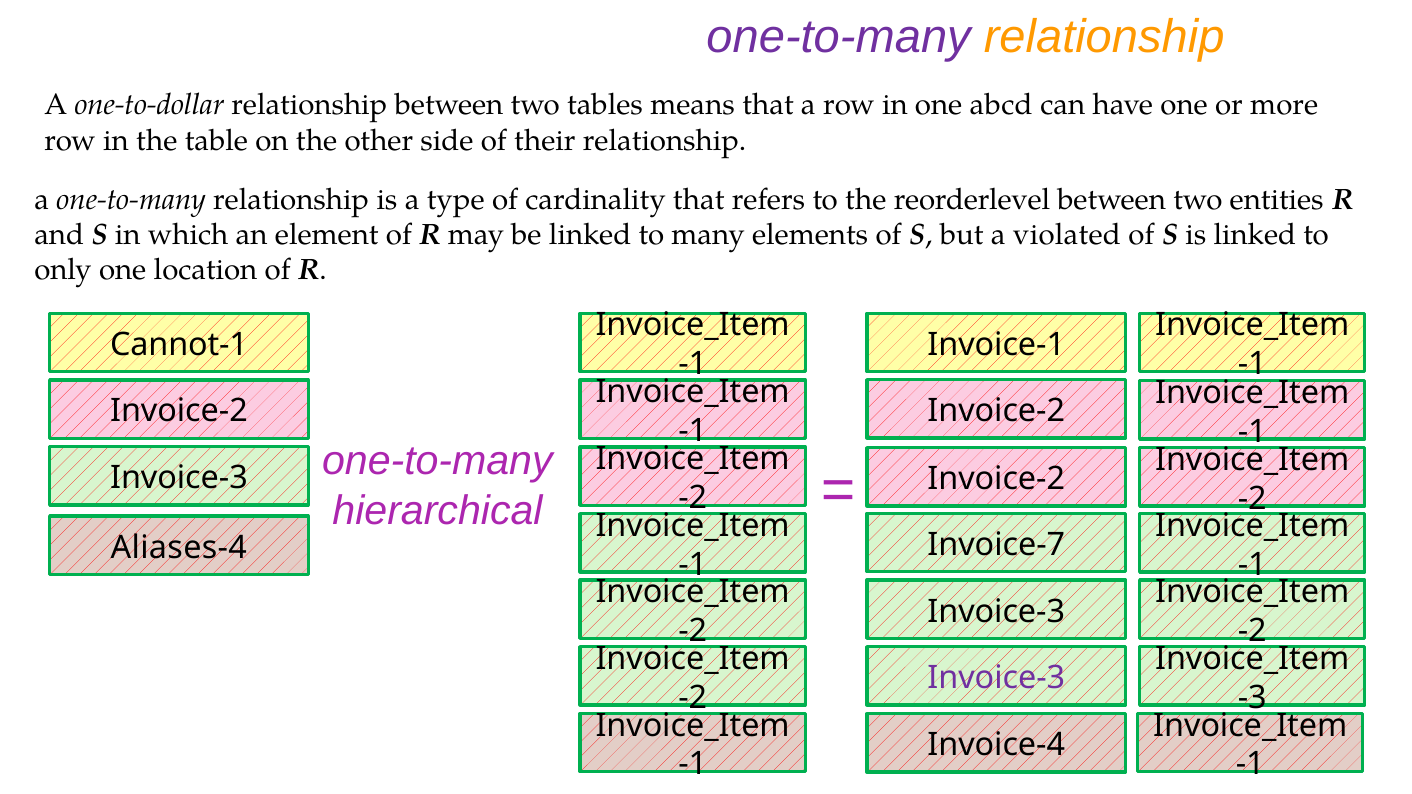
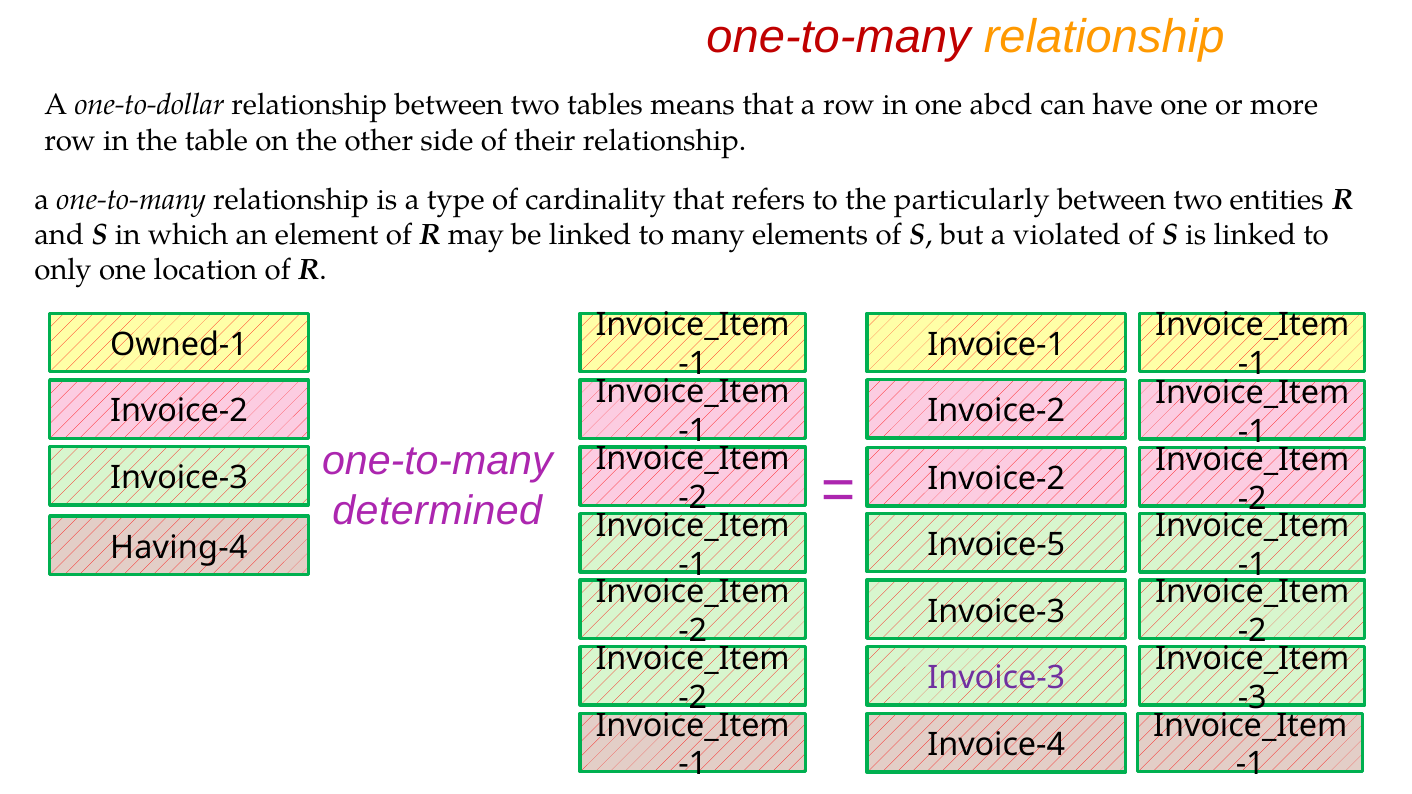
one-to-many at (839, 37) colour: purple -> red
reorderlevel: reorderlevel -> particularly
Cannot-1: Cannot-1 -> Owned-1
hierarchical: hierarchical -> determined
Invoice-7: Invoice-7 -> Invoice-5
Aliases-4: Aliases-4 -> Having-4
